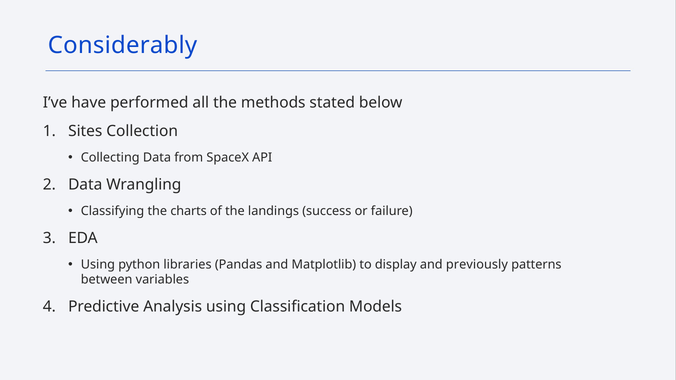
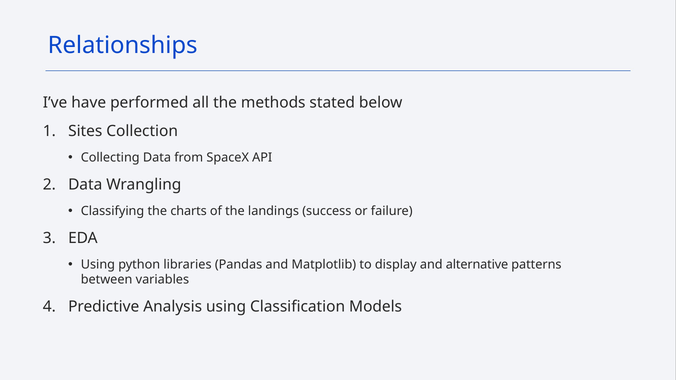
Considerably: Considerably -> Relationships
previously: previously -> alternative
